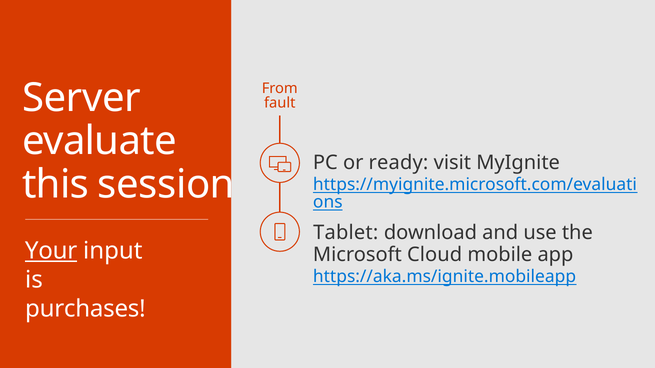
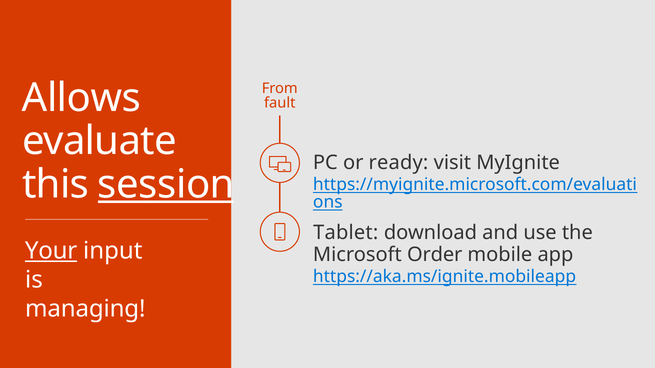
Server: Server -> Allows
session underline: none -> present
Cloud: Cloud -> Order
purchases: purchases -> managing
